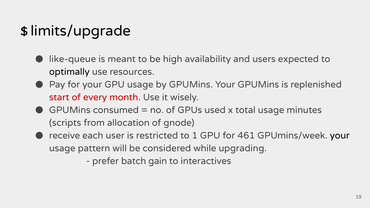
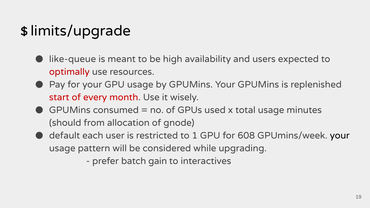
optimally colour: black -> red
scripts: scripts -> should
receive: receive -> default
461: 461 -> 608
